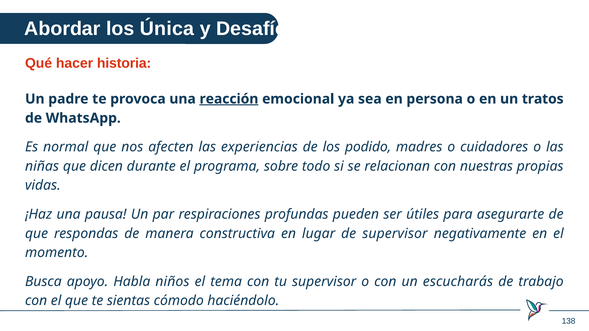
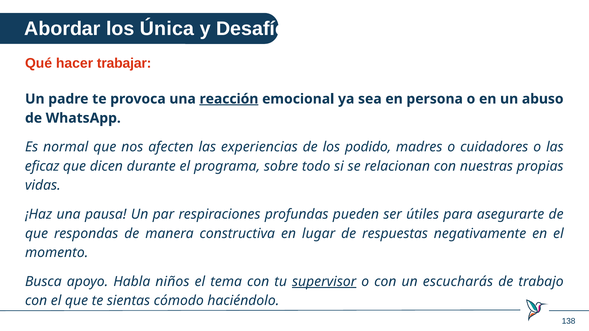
historia: historia -> trabajar
tratos: tratos -> abuso
niñas: niñas -> eficaz
de supervisor: supervisor -> respuestas
supervisor at (324, 282) underline: none -> present
